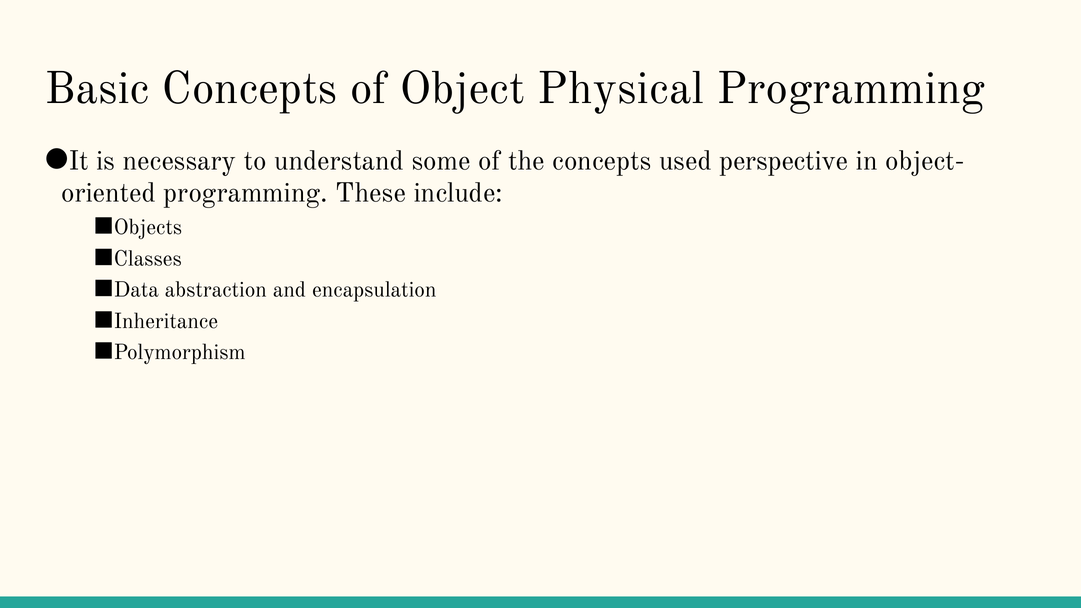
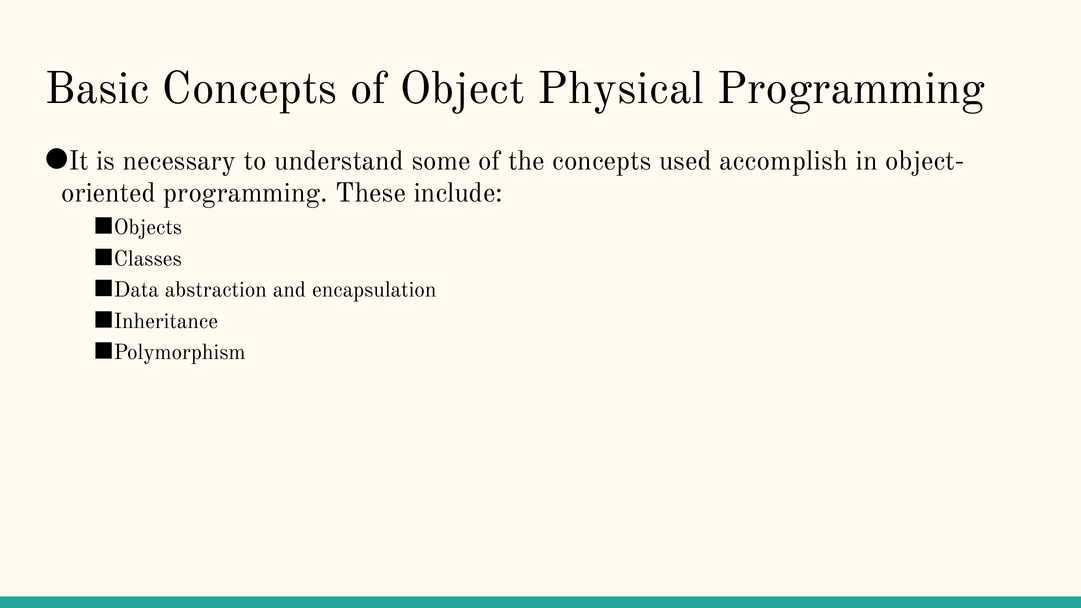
perspective: perspective -> accomplish
